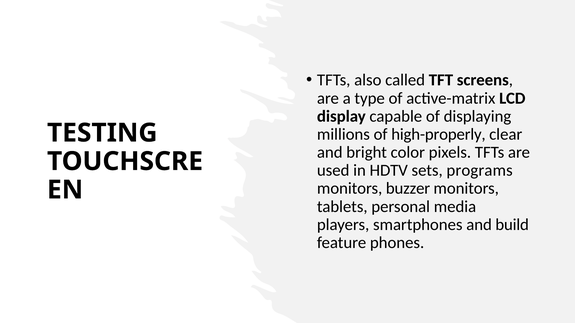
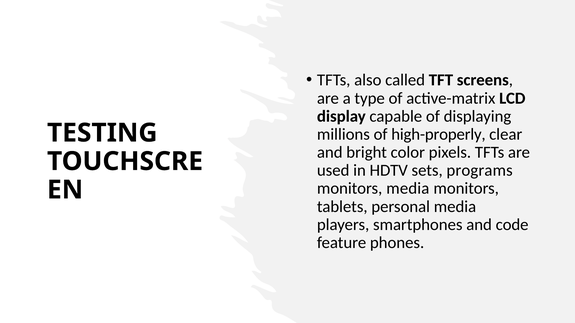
monitors buzzer: buzzer -> media
build: build -> code
